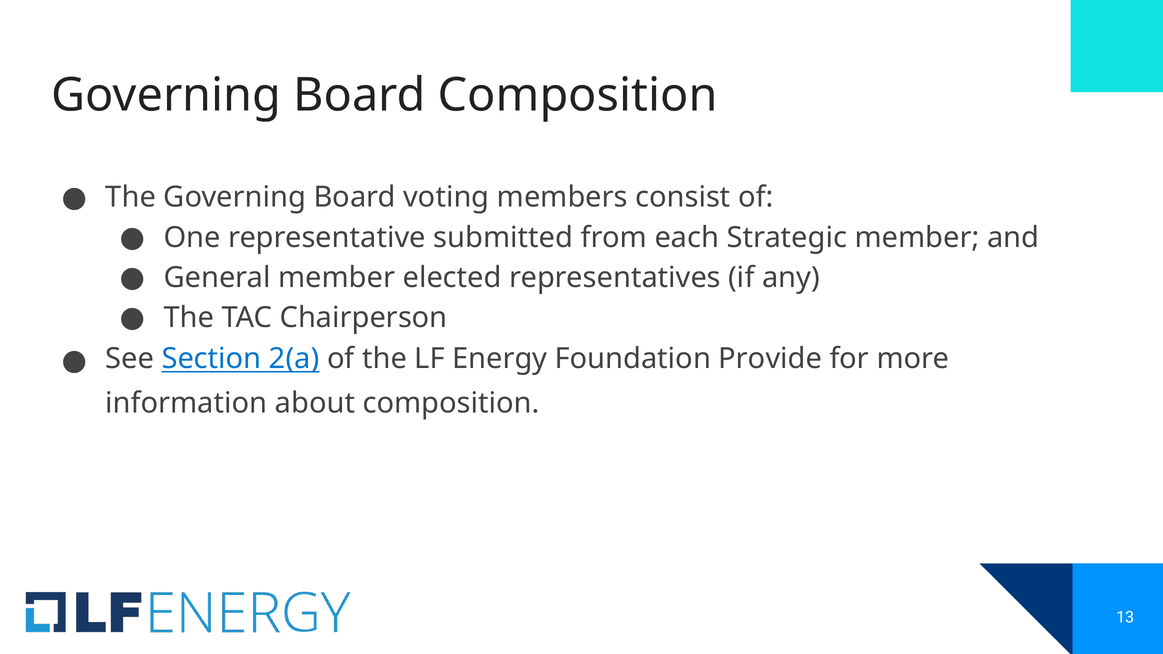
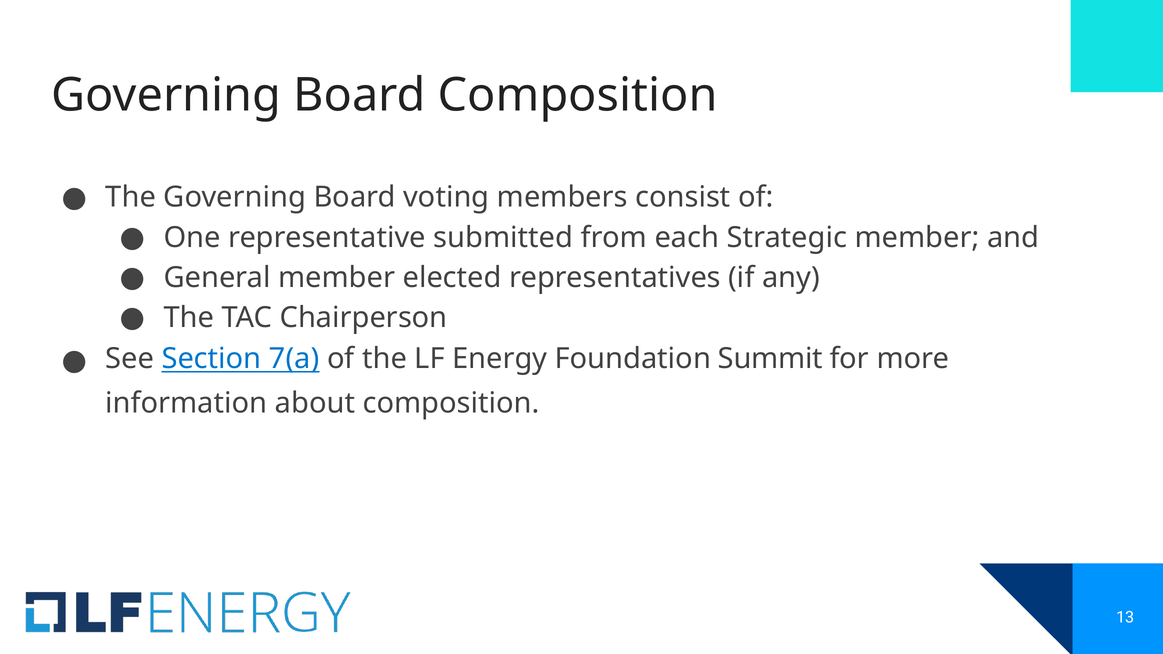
2(a: 2(a -> 7(a
Provide: Provide -> Summit
